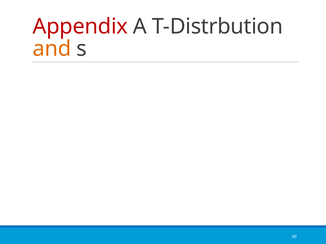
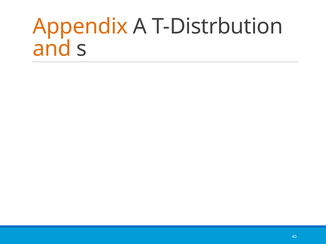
Appendix colour: red -> orange
